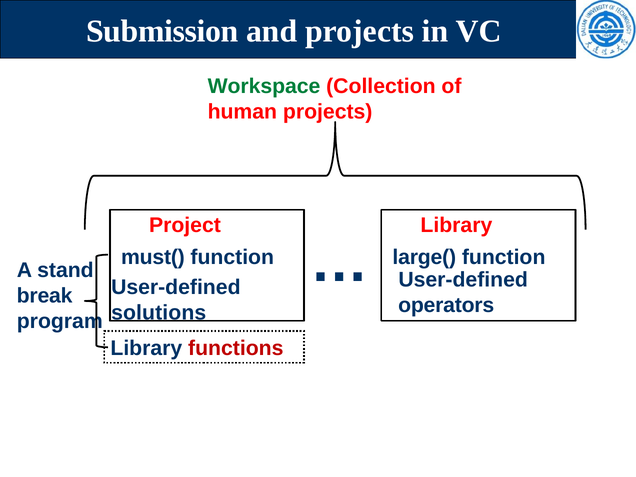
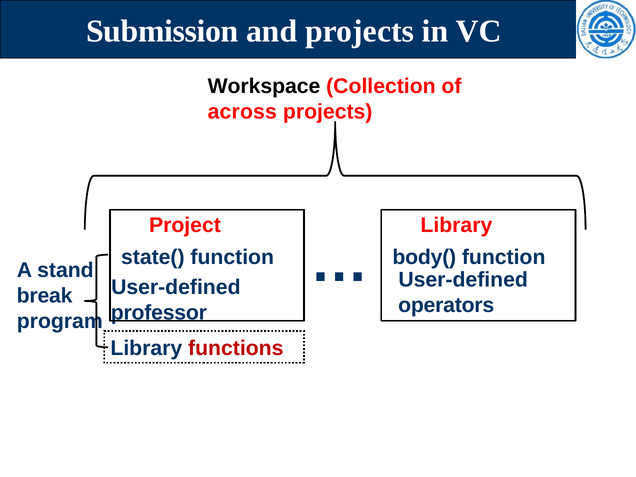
Workspace colour: green -> black
human: human -> across
must(: must( -> state(
large(: large( -> body(
solutions: solutions -> professor
